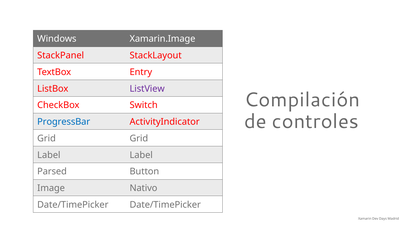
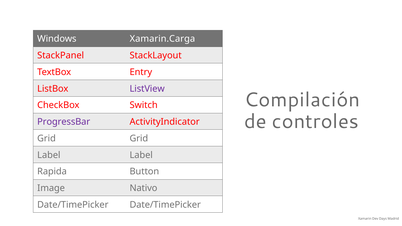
Xamarin.Image: Xamarin.Image -> Xamarin.Carga
ProgressBar colour: blue -> purple
Parsed: Parsed -> Rapida
